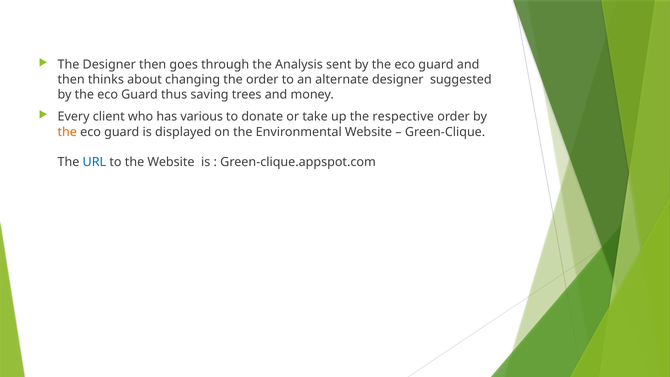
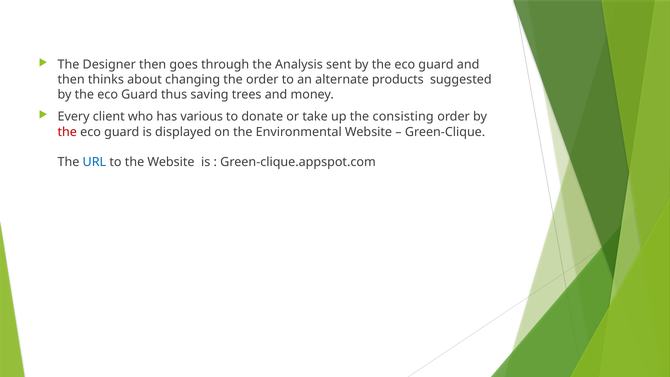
alternate designer: designer -> products
respective: respective -> consisting
the at (67, 132) colour: orange -> red
